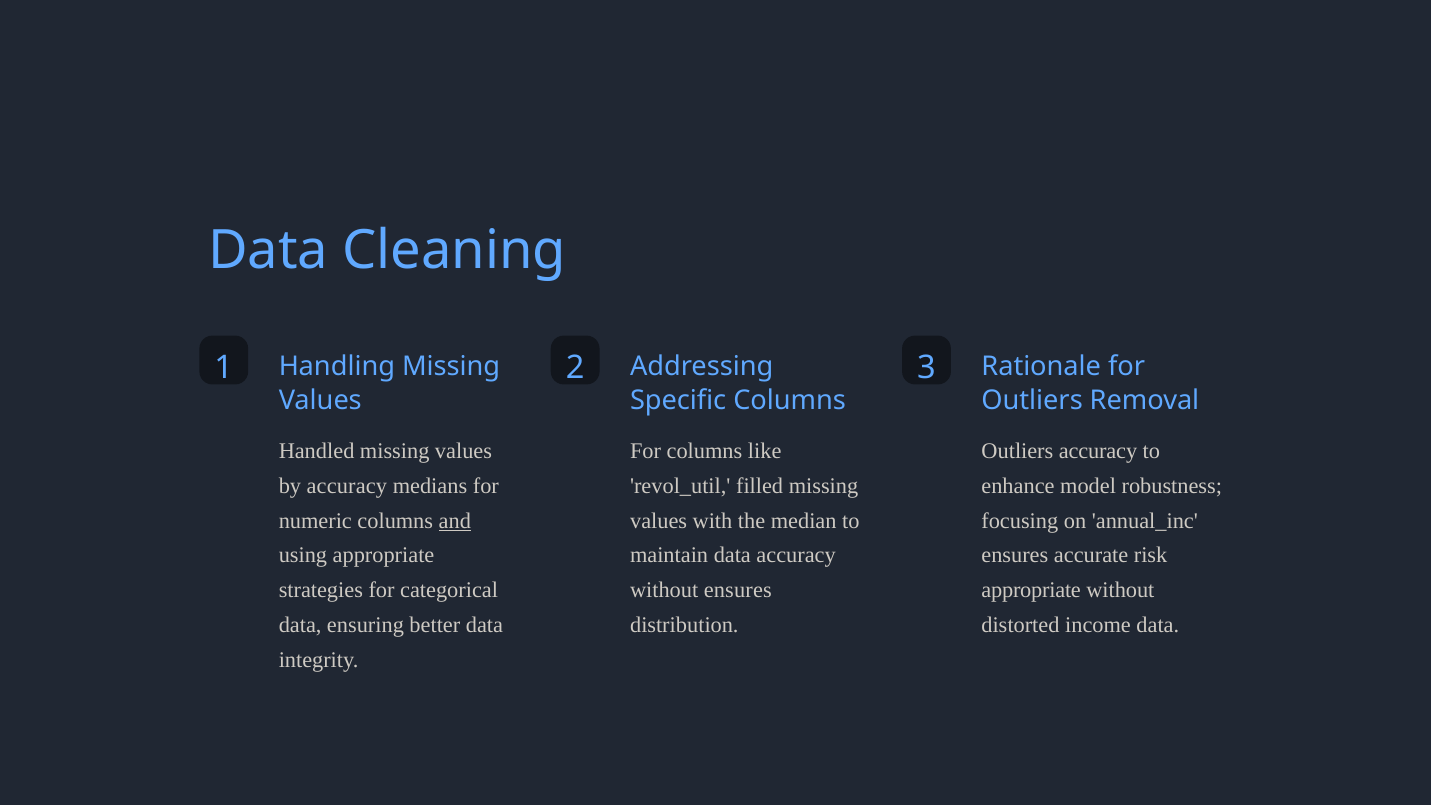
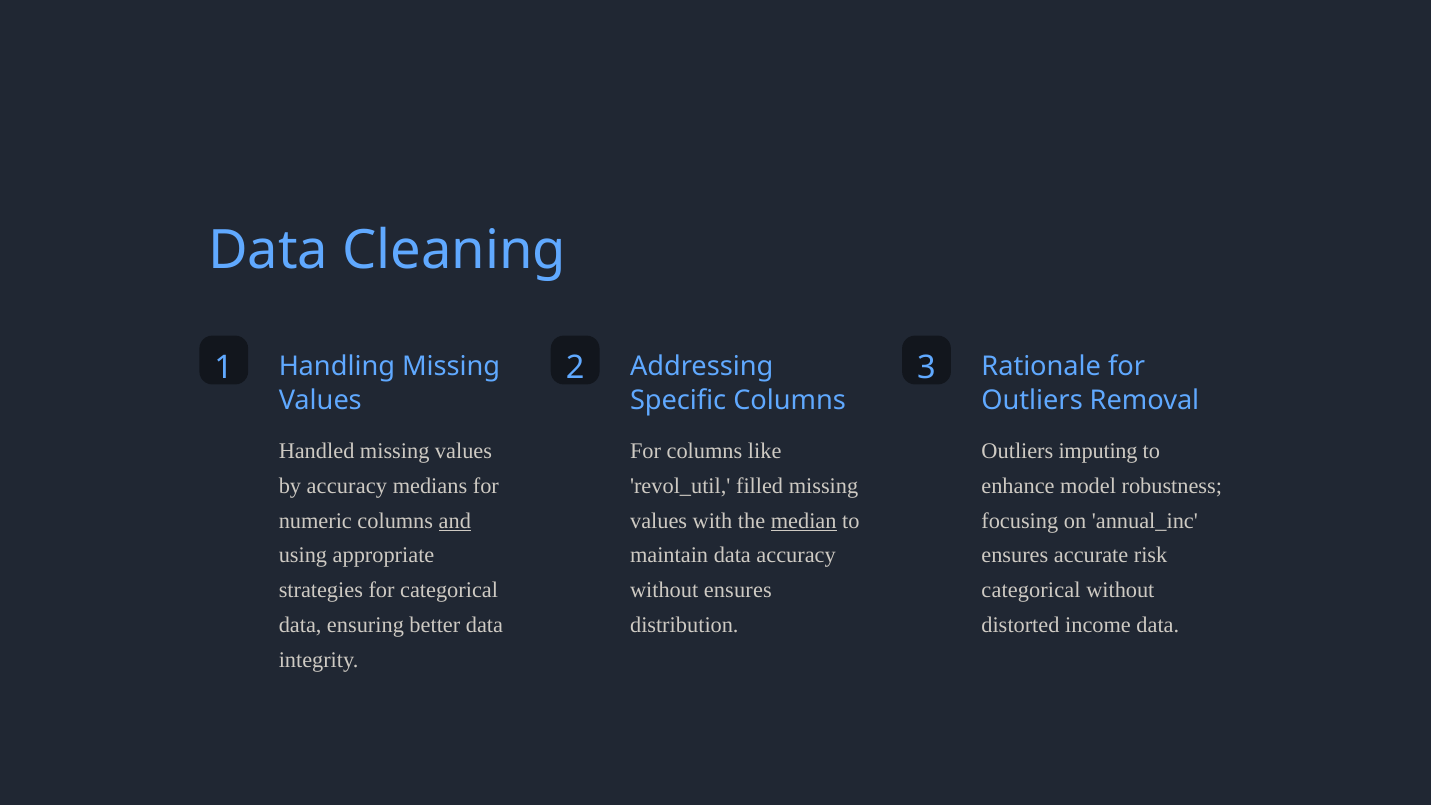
Outliers accuracy: accuracy -> imputing
median underline: none -> present
appropriate at (1031, 590): appropriate -> categorical
